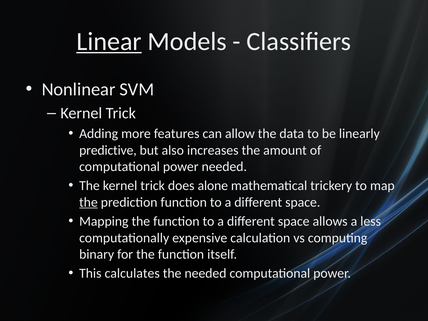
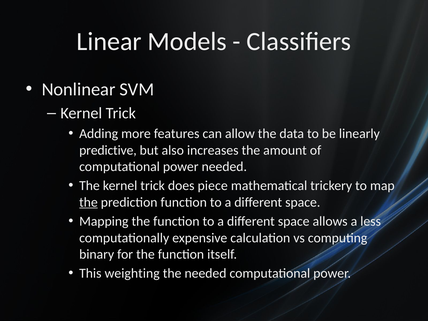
Linear underline: present -> none
alone: alone -> piece
calculates: calculates -> weighting
